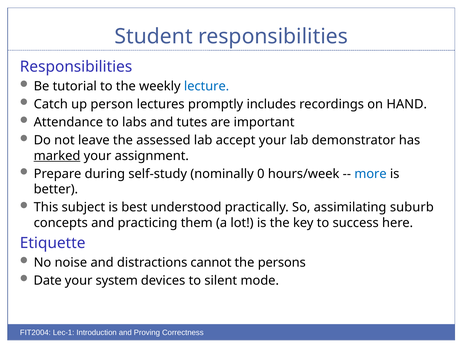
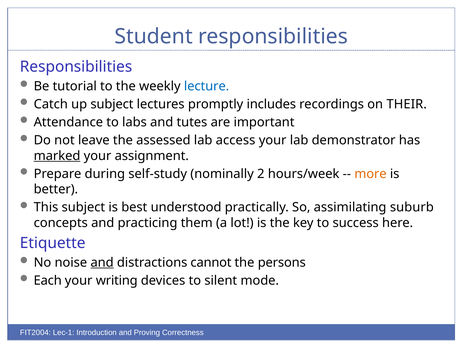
up person: person -> subject
HAND: HAND -> THEIR
accept: accept -> access
0: 0 -> 2
more colour: blue -> orange
and at (102, 262) underline: none -> present
Date: Date -> Each
system: system -> writing
